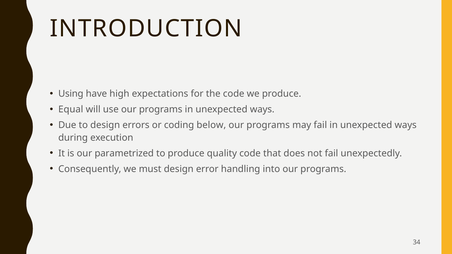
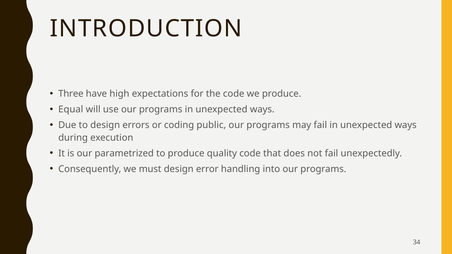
Using: Using -> Three
below: below -> public
